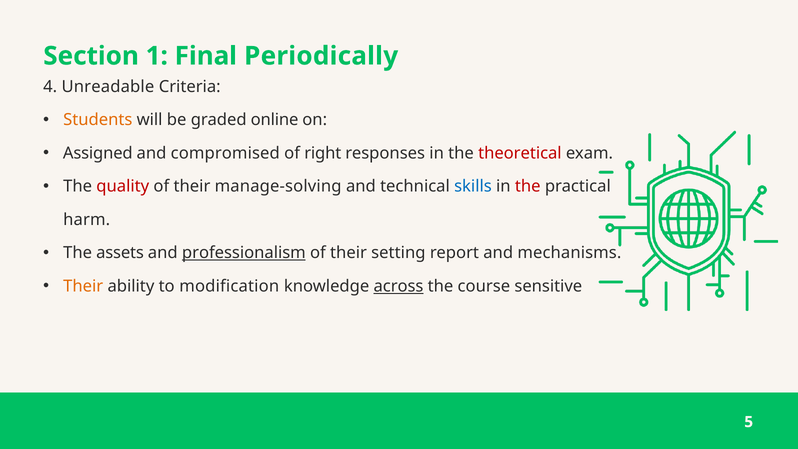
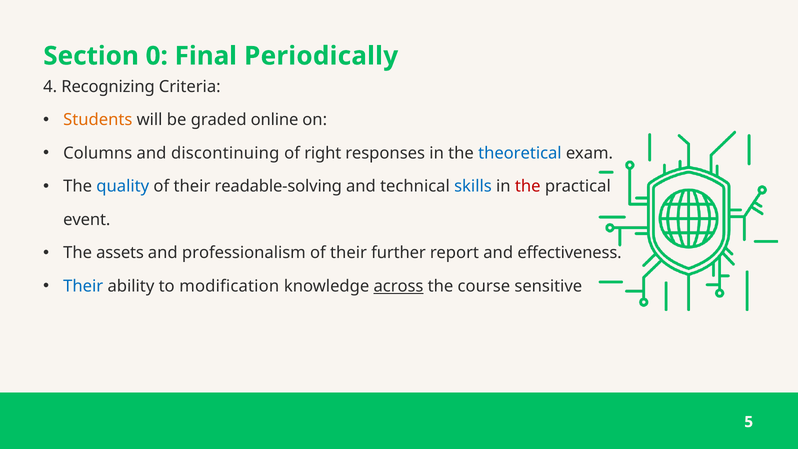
1: 1 -> 0
Unreadable: Unreadable -> Recognizing
Assigned: Assigned -> Columns
compromised: compromised -> discontinuing
theoretical colour: red -> blue
quality colour: red -> blue
manage-solving: manage-solving -> readable-solving
harm: harm -> event
professionalism underline: present -> none
setting: setting -> further
mechanisms: mechanisms -> effectiveness
Their at (83, 286) colour: orange -> blue
